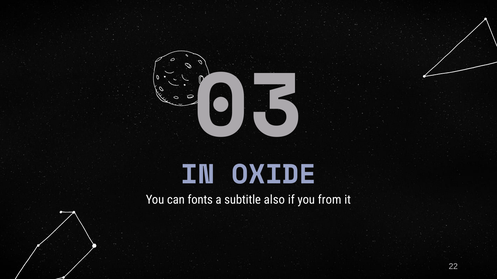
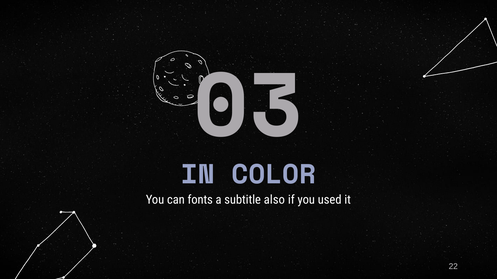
OXIDE: OXIDE -> COLOR
from: from -> used
